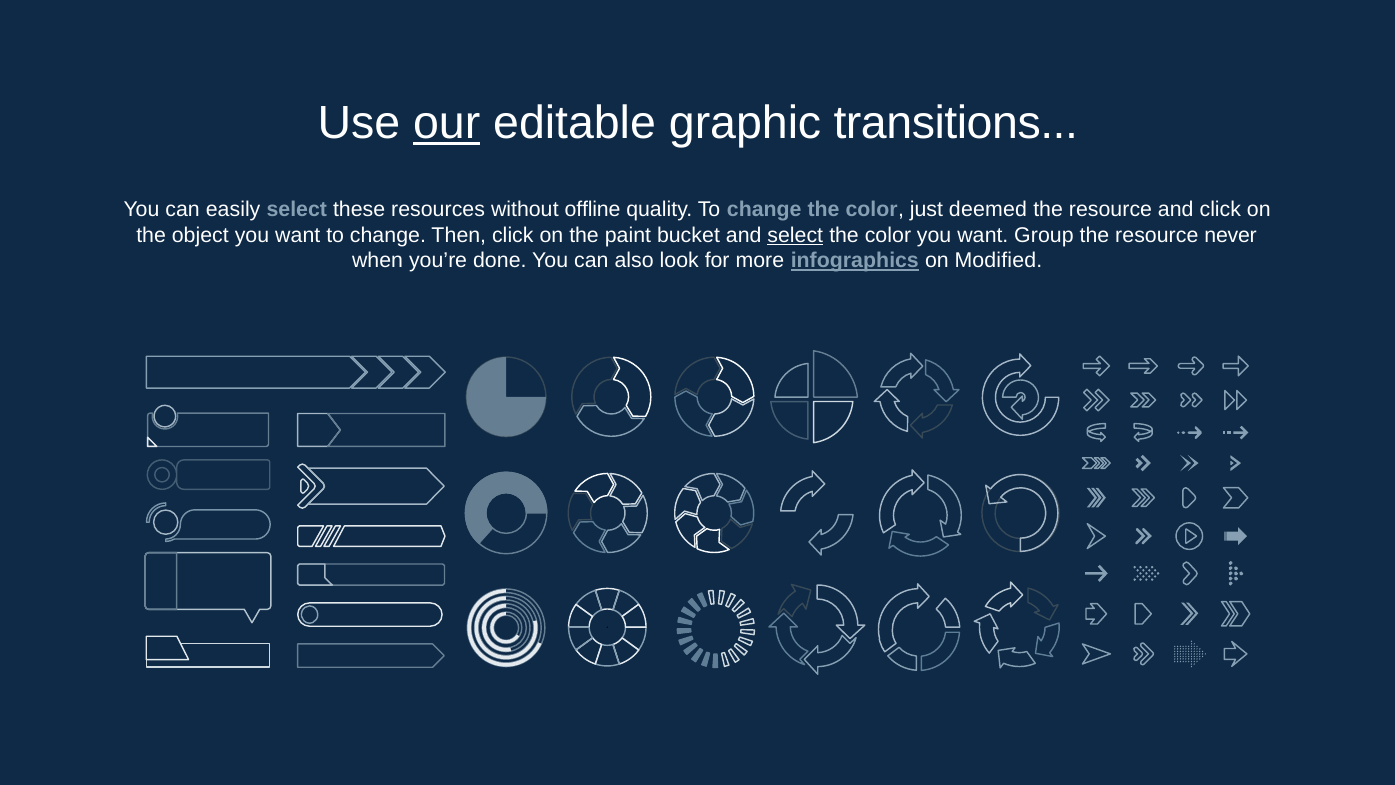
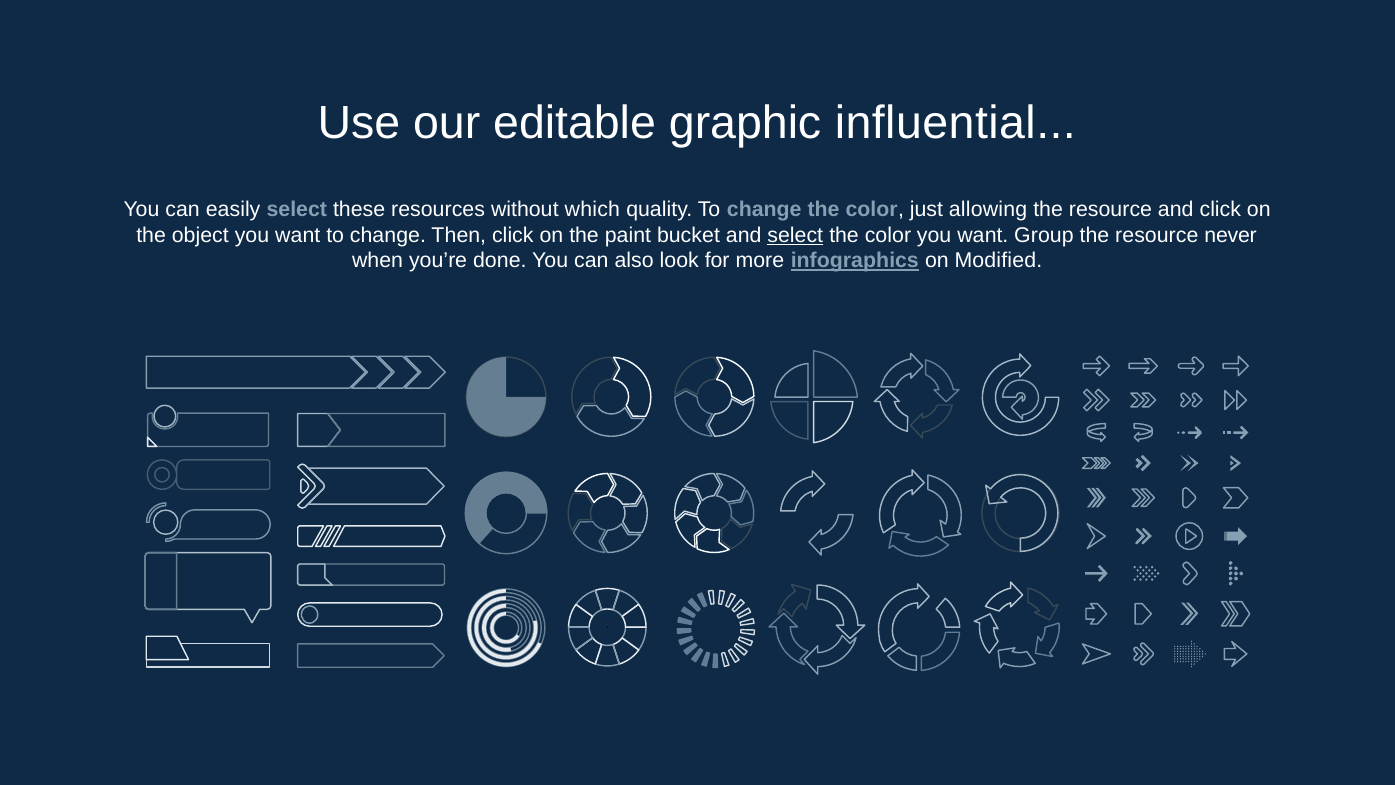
our underline: present -> none
transitions: transitions -> influential
offline: offline -> which
deemed: deemed -> allowing
